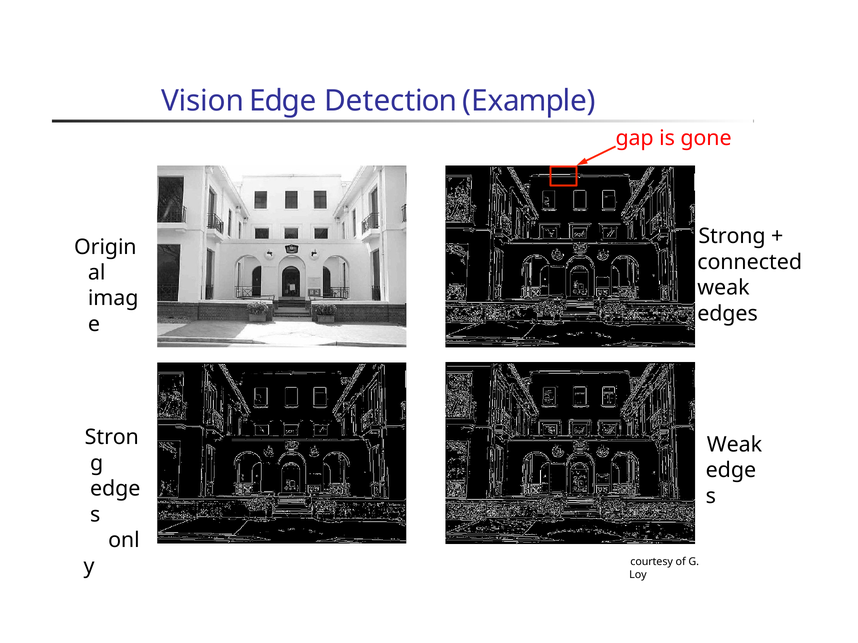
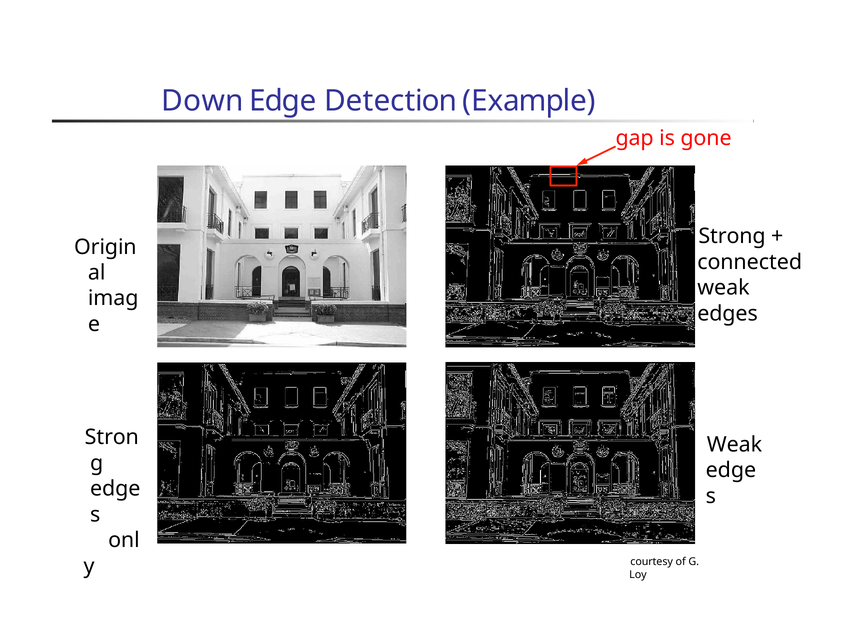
Vision: Vision -> Down
